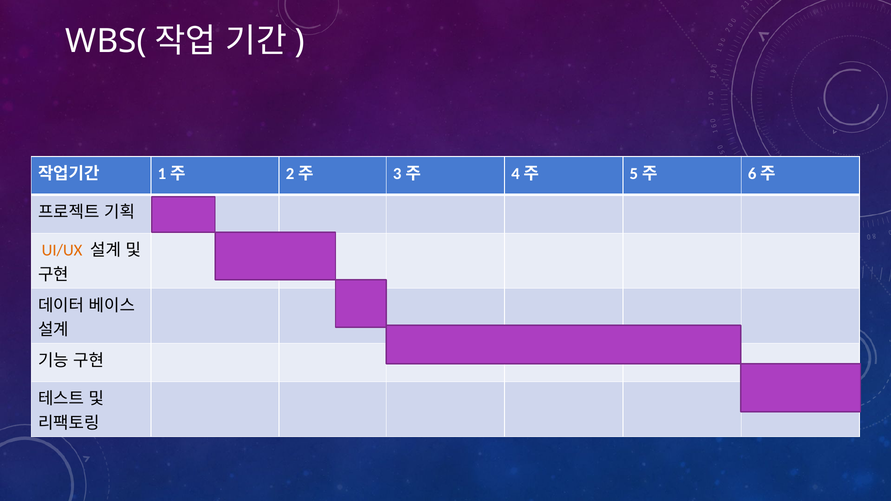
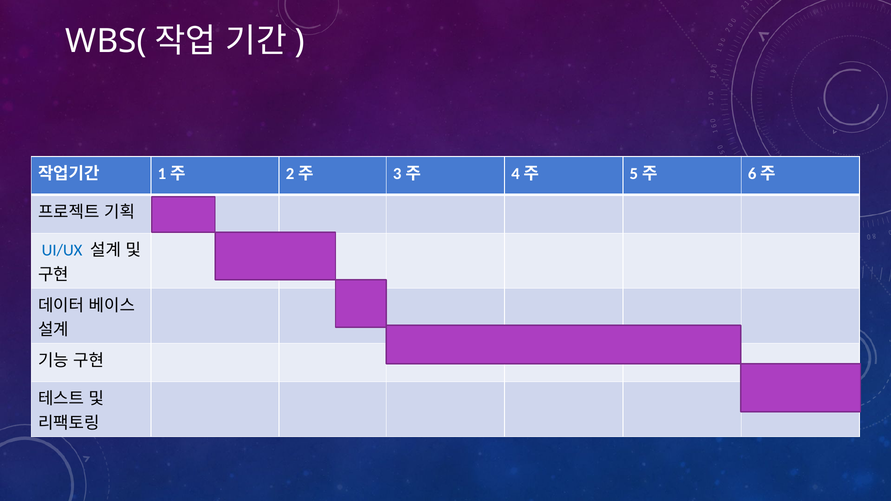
UI/UX colour: orange -> blue
